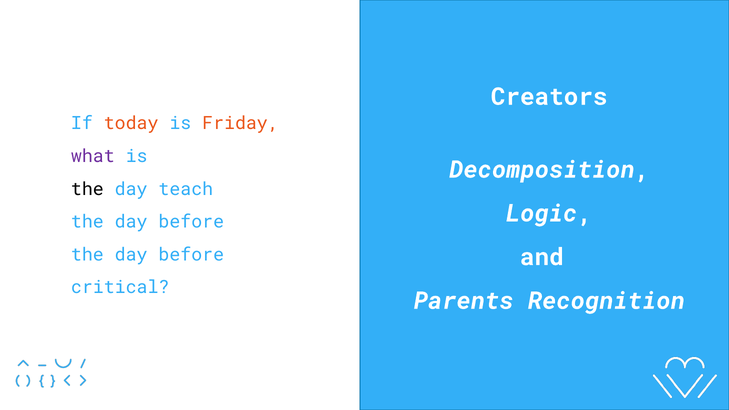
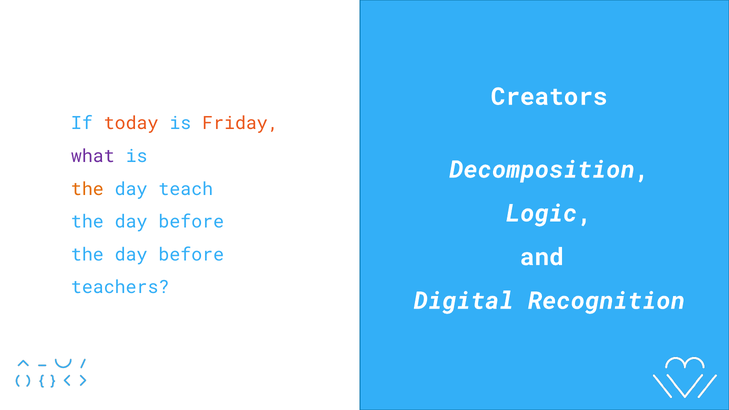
the at (87, 189) colour: black -> orange
critical: critical -> teachers
Parents: Parents -> Digital
